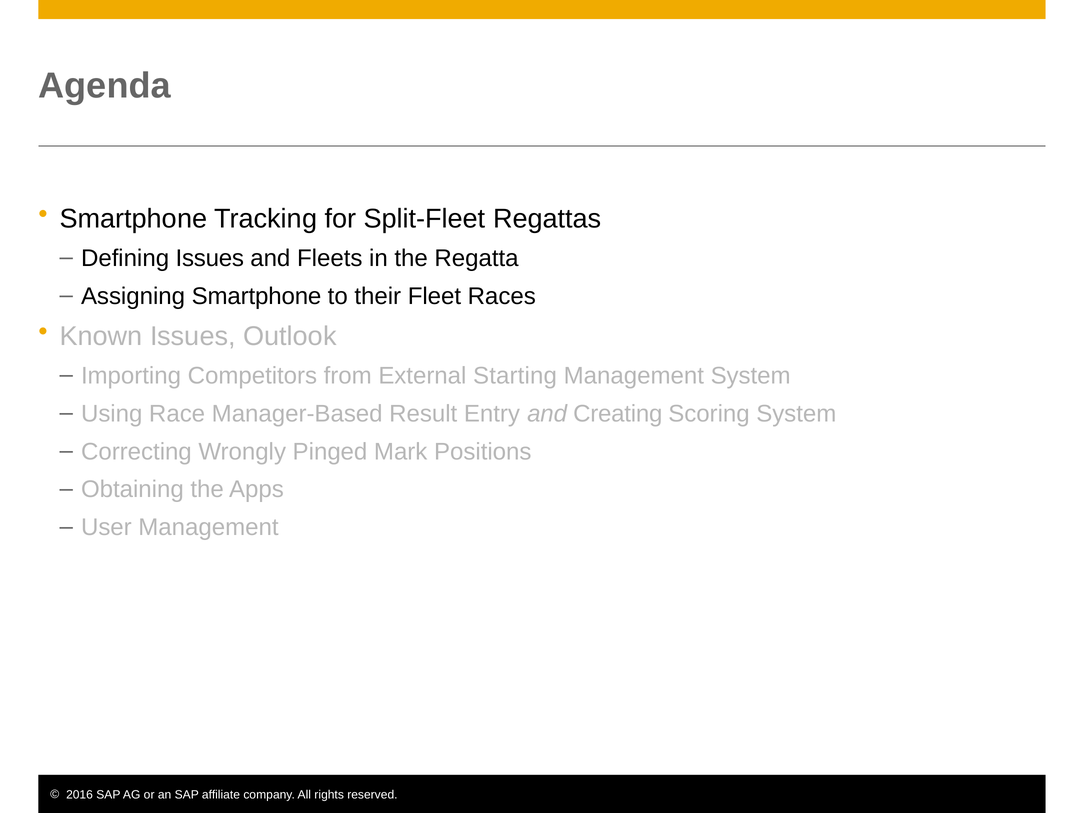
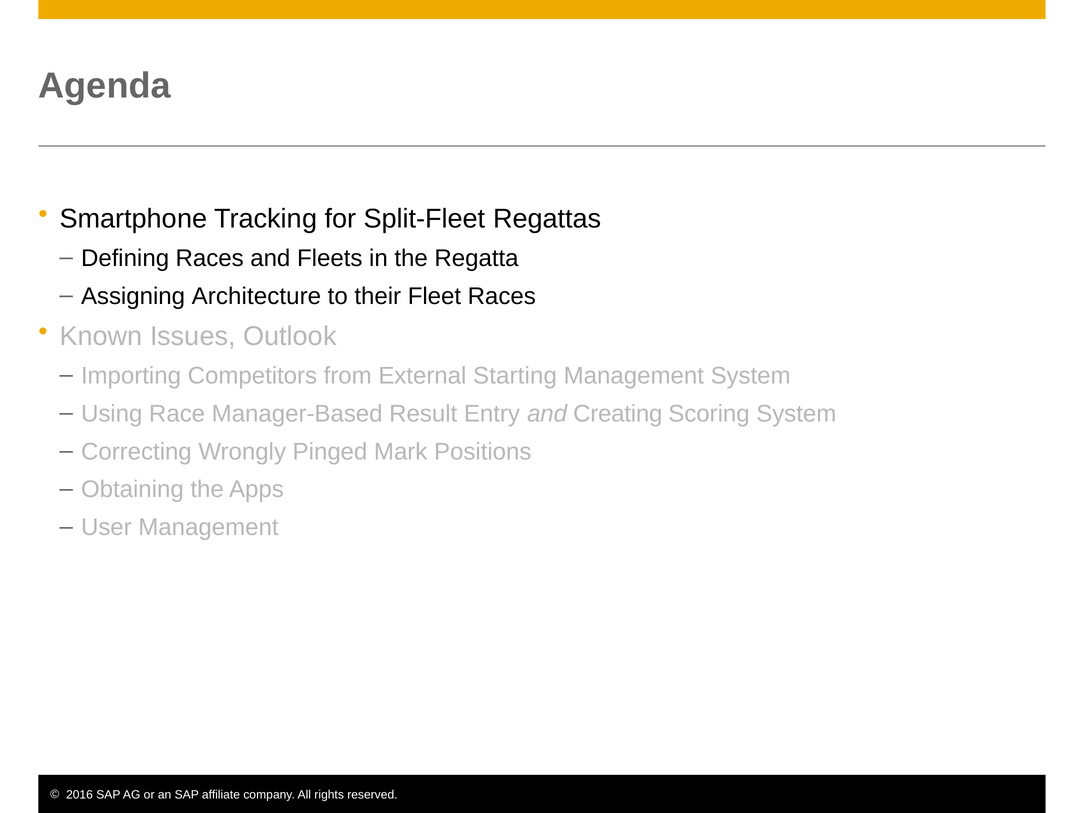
Defining Issues: Issues -> Races
Assigning Smartphone: Smartphone -> Architecture
